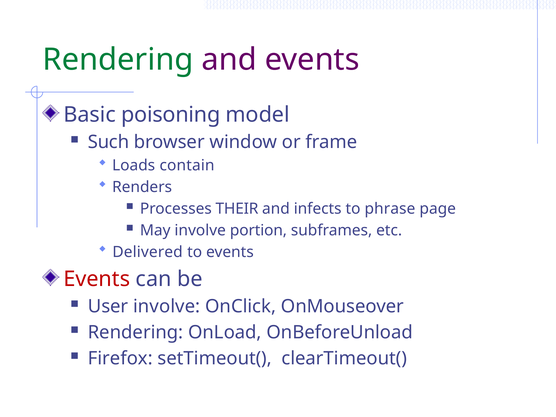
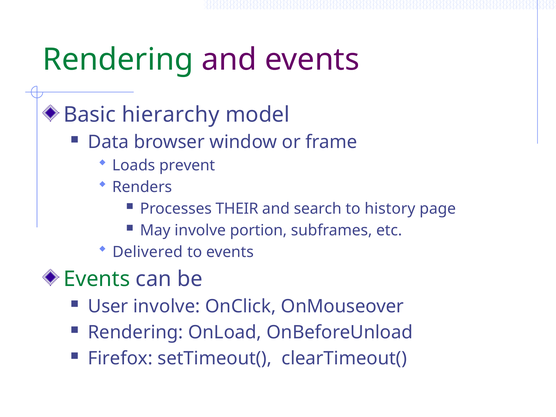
poisoning: poisoning -> hierarchy
Such: Such -> Data
contain: contain -> prevent
infects: infects -> search
phrase: phrase -> history
Events at (97, 279) colour: red -> green
